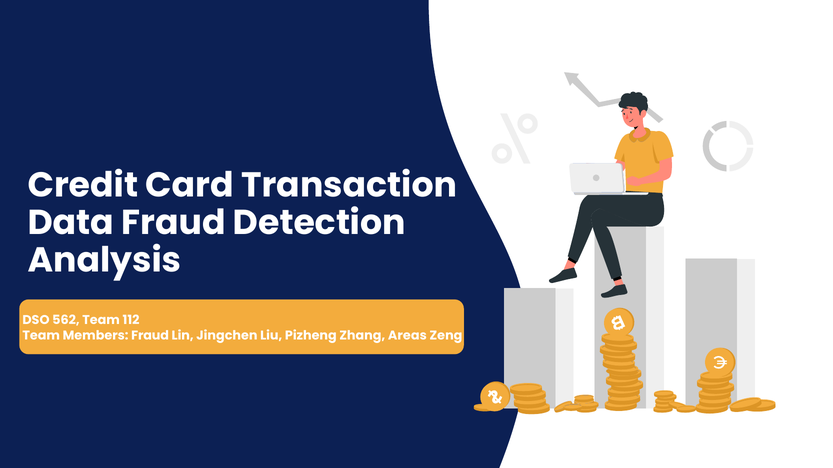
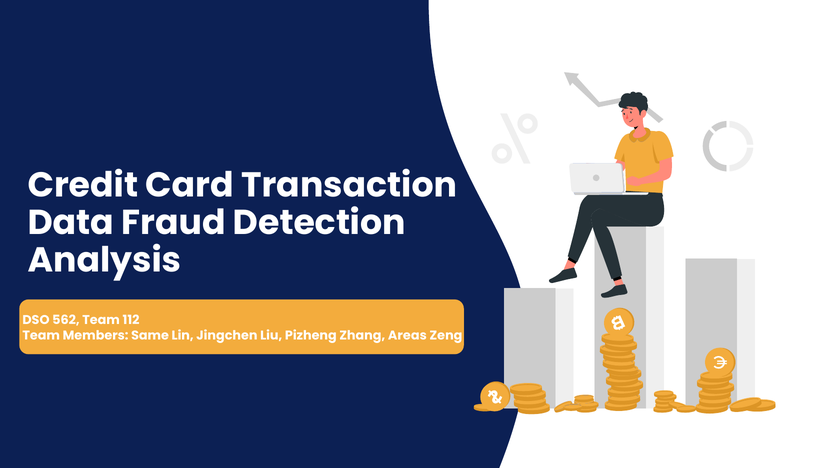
Members Fraud: Fraud -> Same
